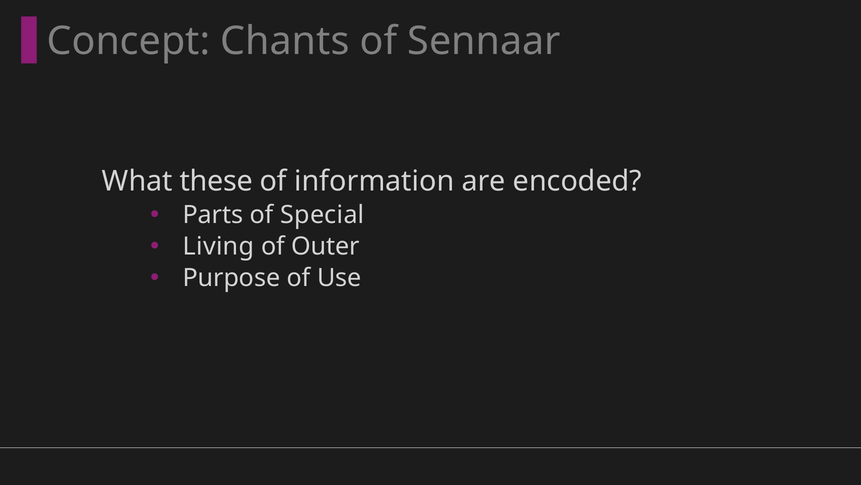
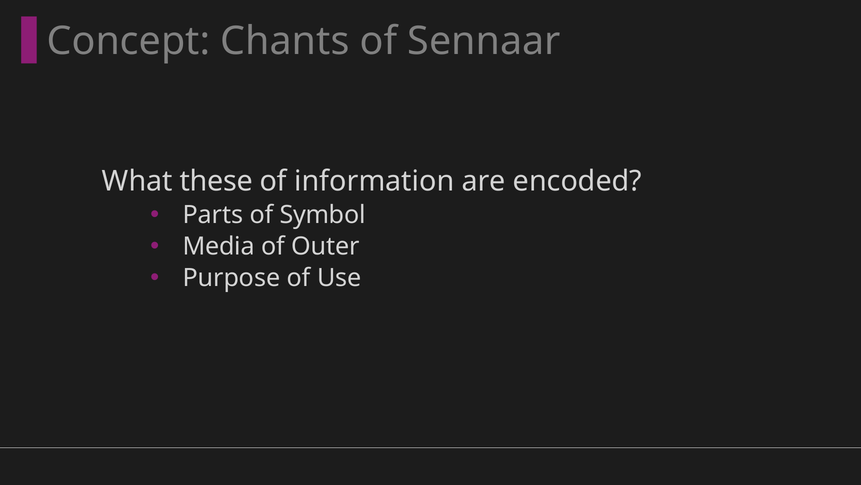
Special: Special -> Symbol
Living: Living -> Media
